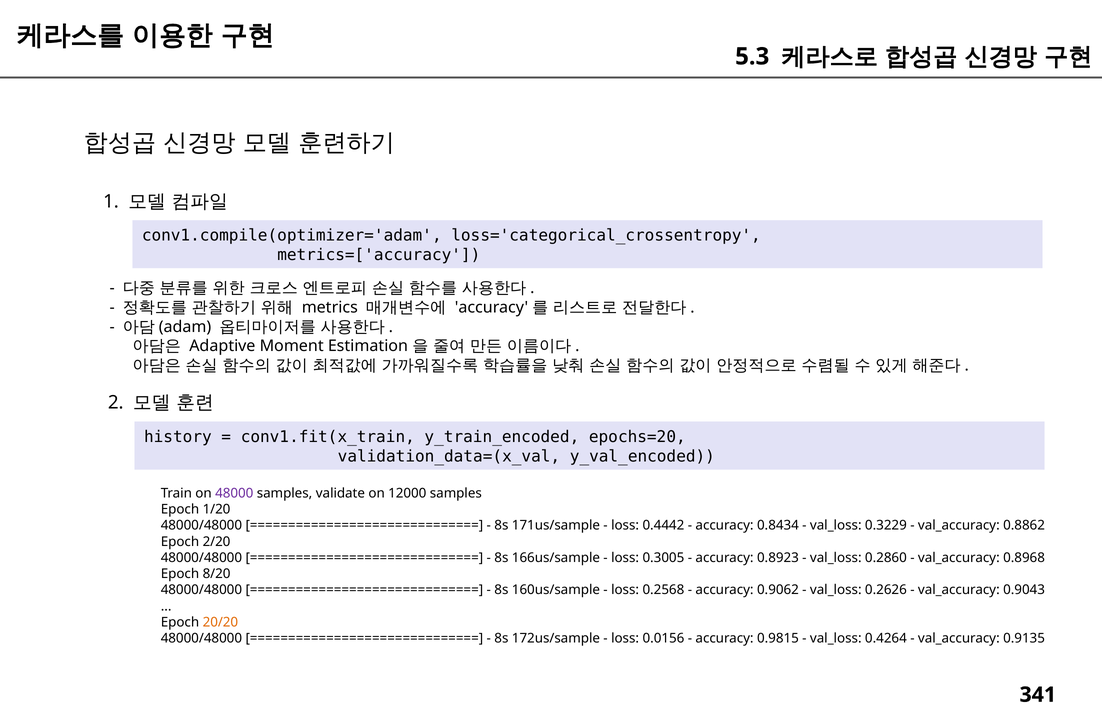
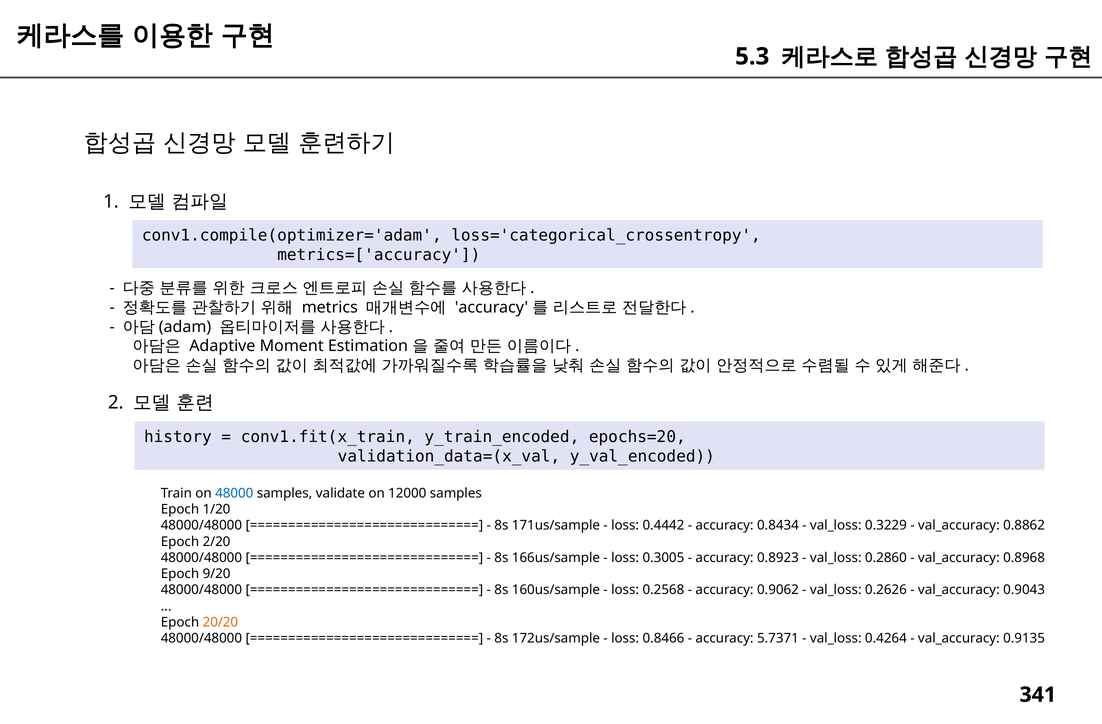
48000 colour: purple -> blue
8/20: 8/20 -> 9/20
0.0156: 0.0156 -> 0.8466
0.9815: 0.9815 -> 5.7371
